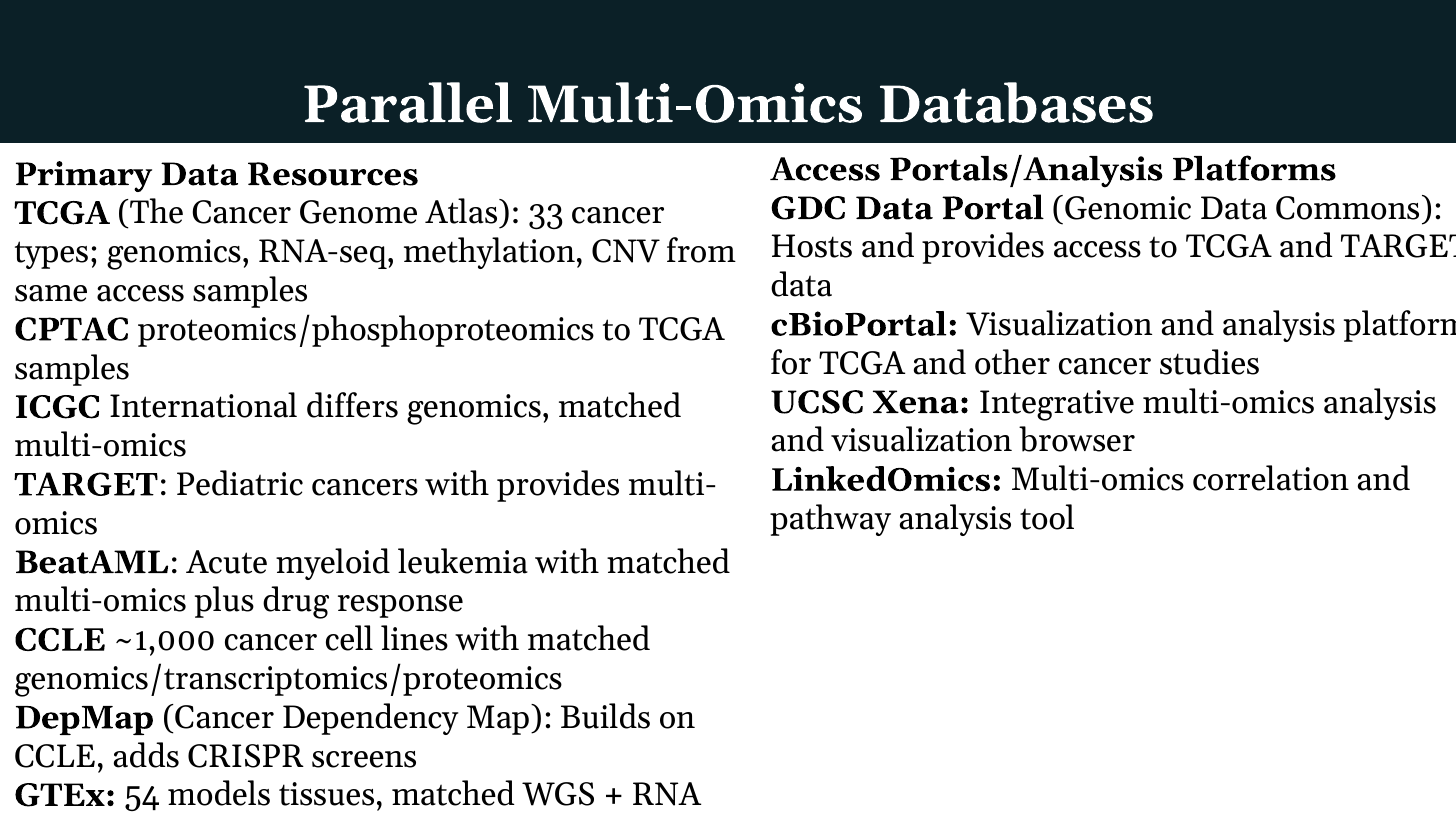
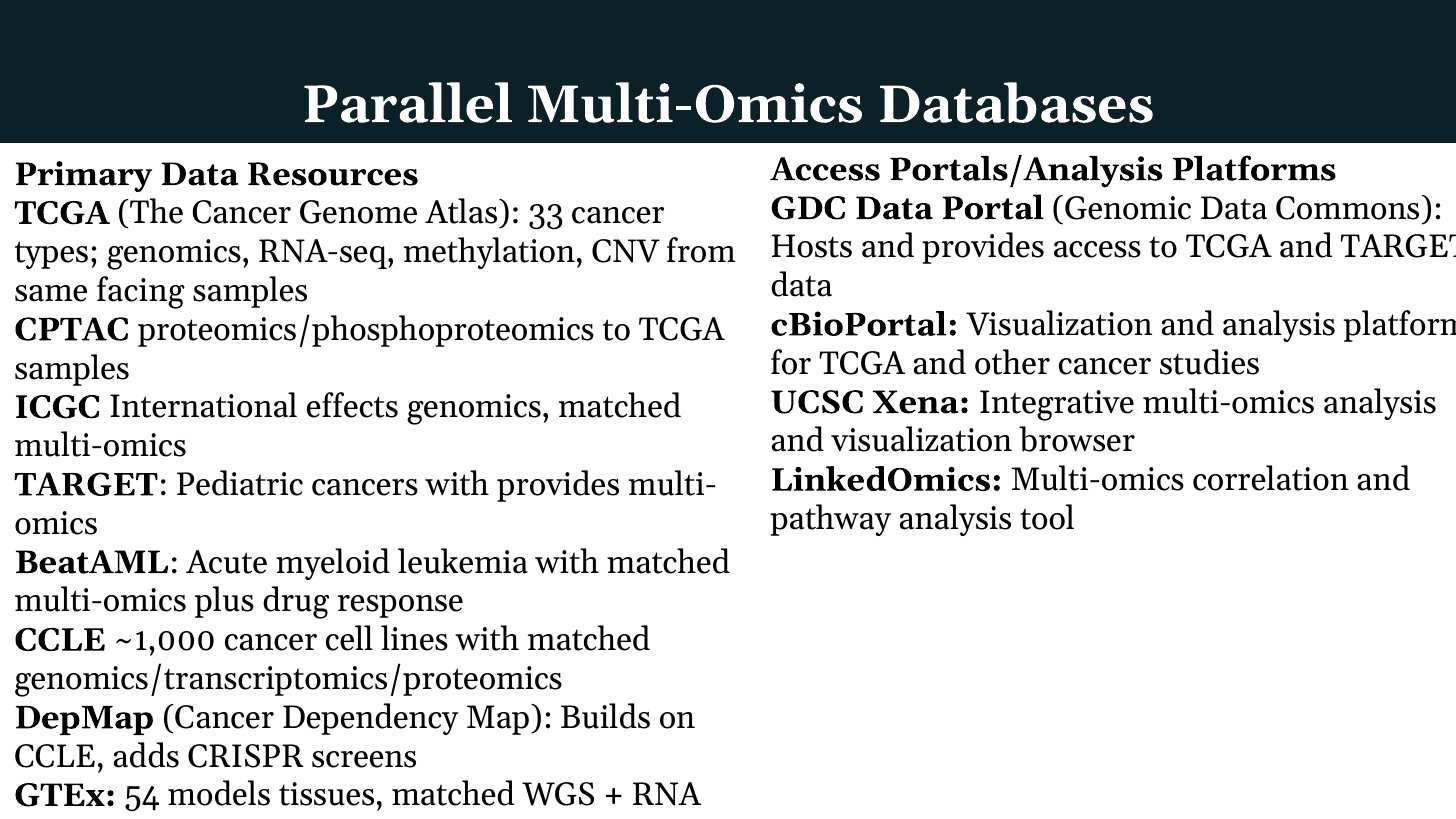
same access: access -> facing
differs: differs -> effects
